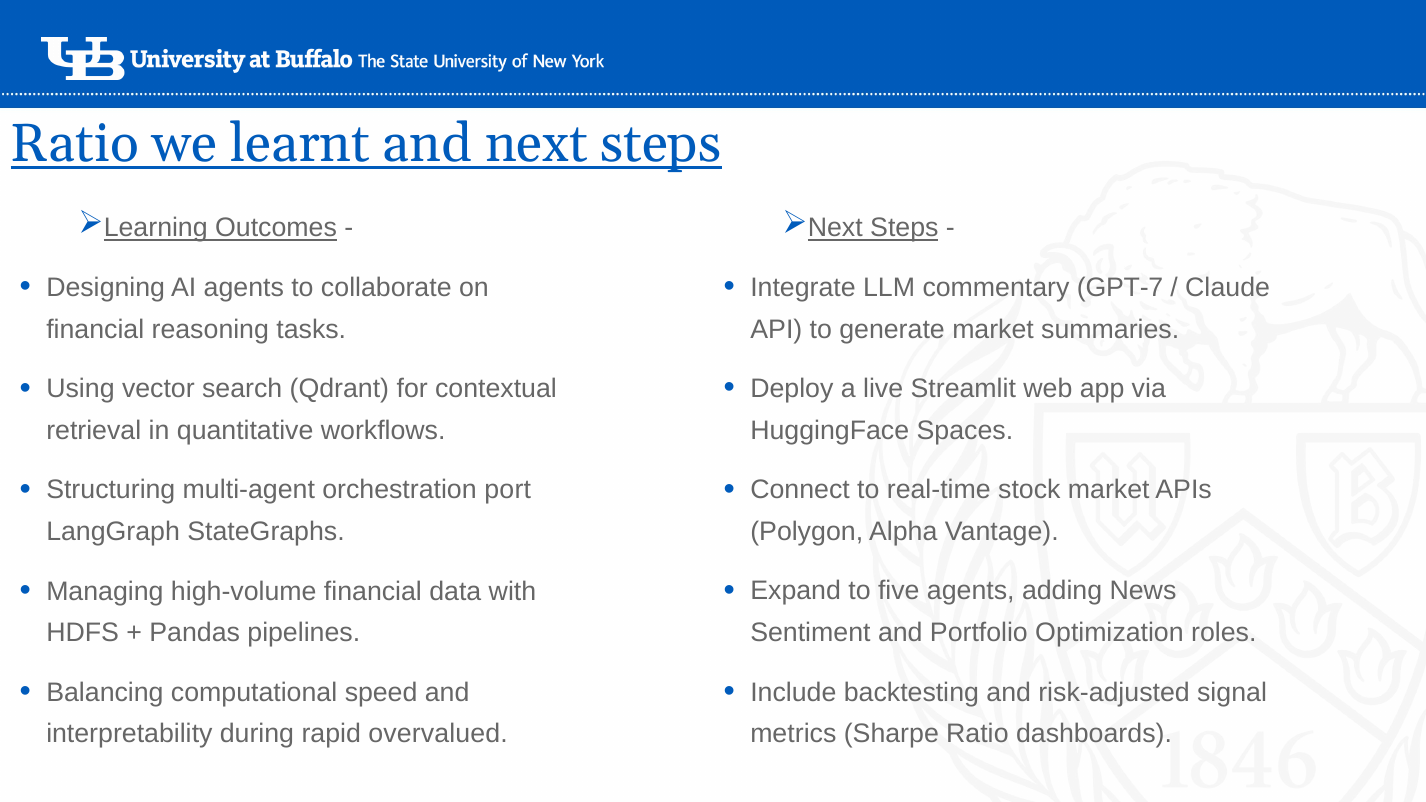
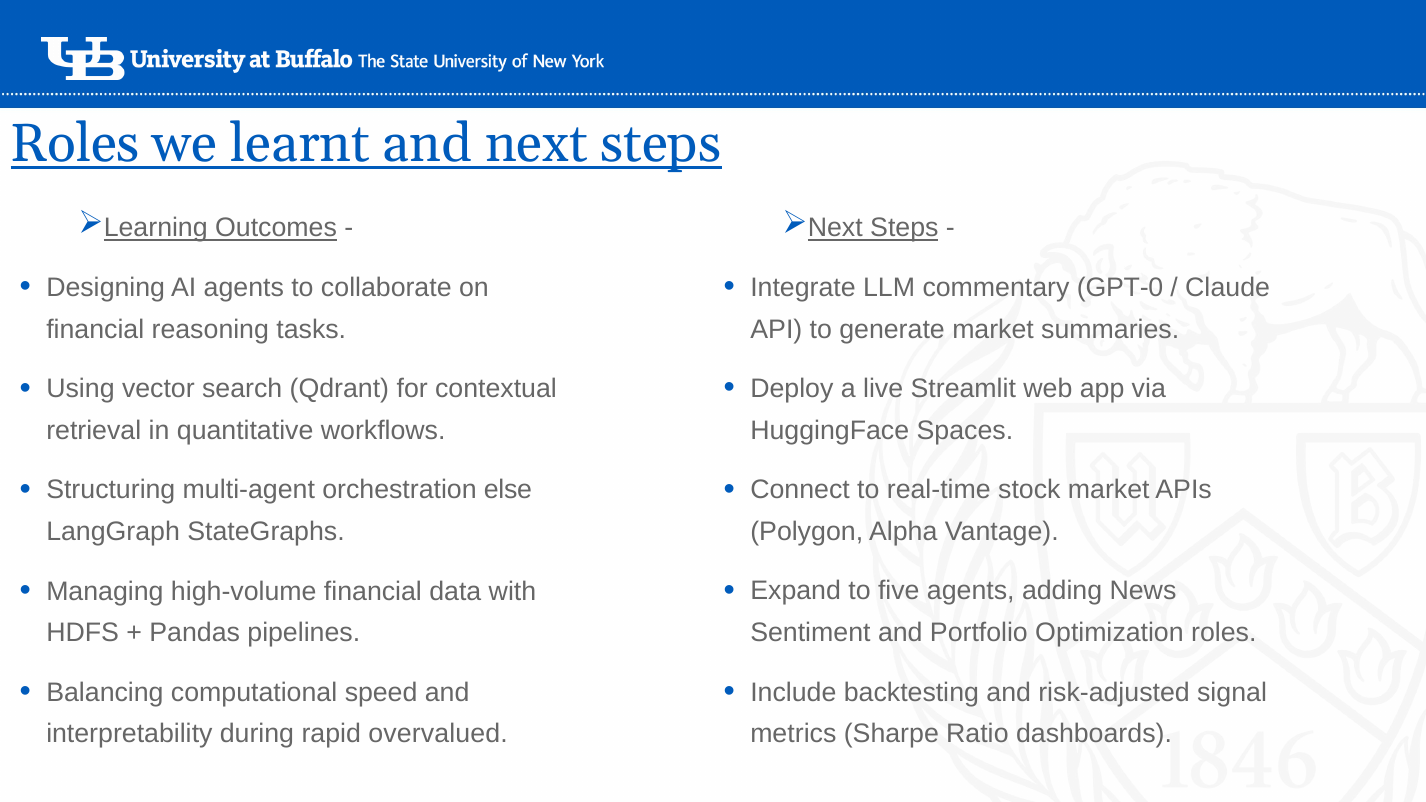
Ratio at (75, 144): Ratio -> Roles
GPT-7: GPT-7 -> GPT-0
port: port -> else
